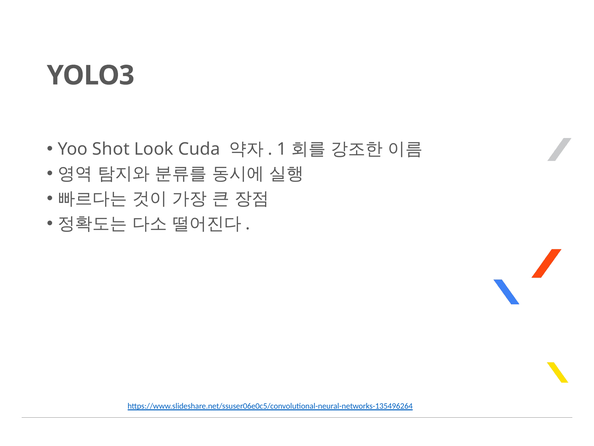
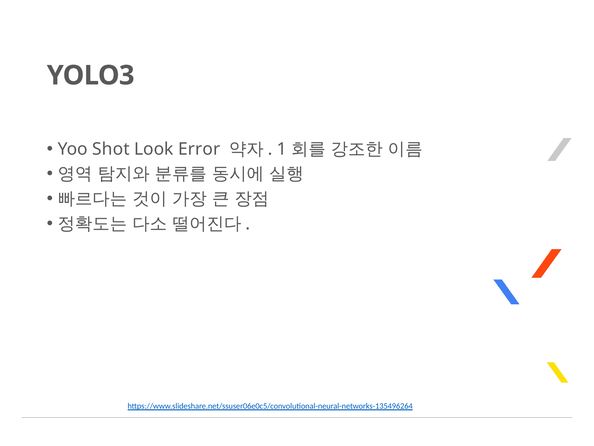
Cuda: Cuda -> Error
